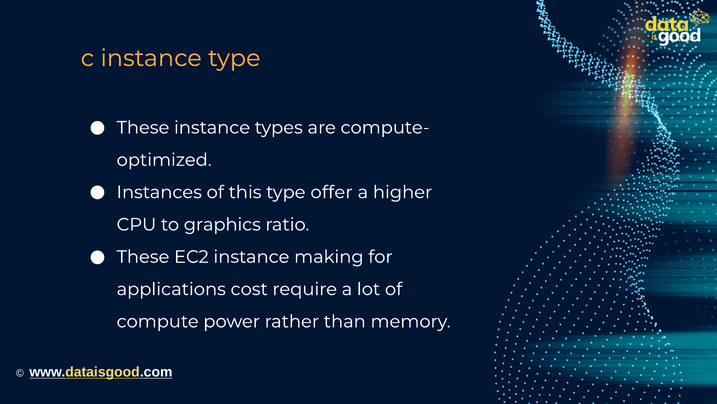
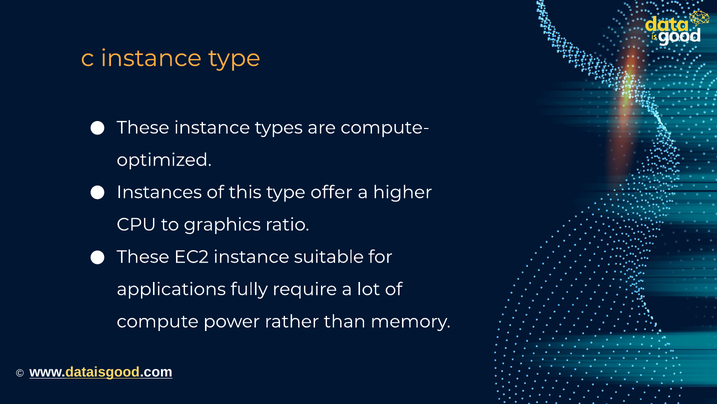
making: making -> suitable
cost: cost -> fully
